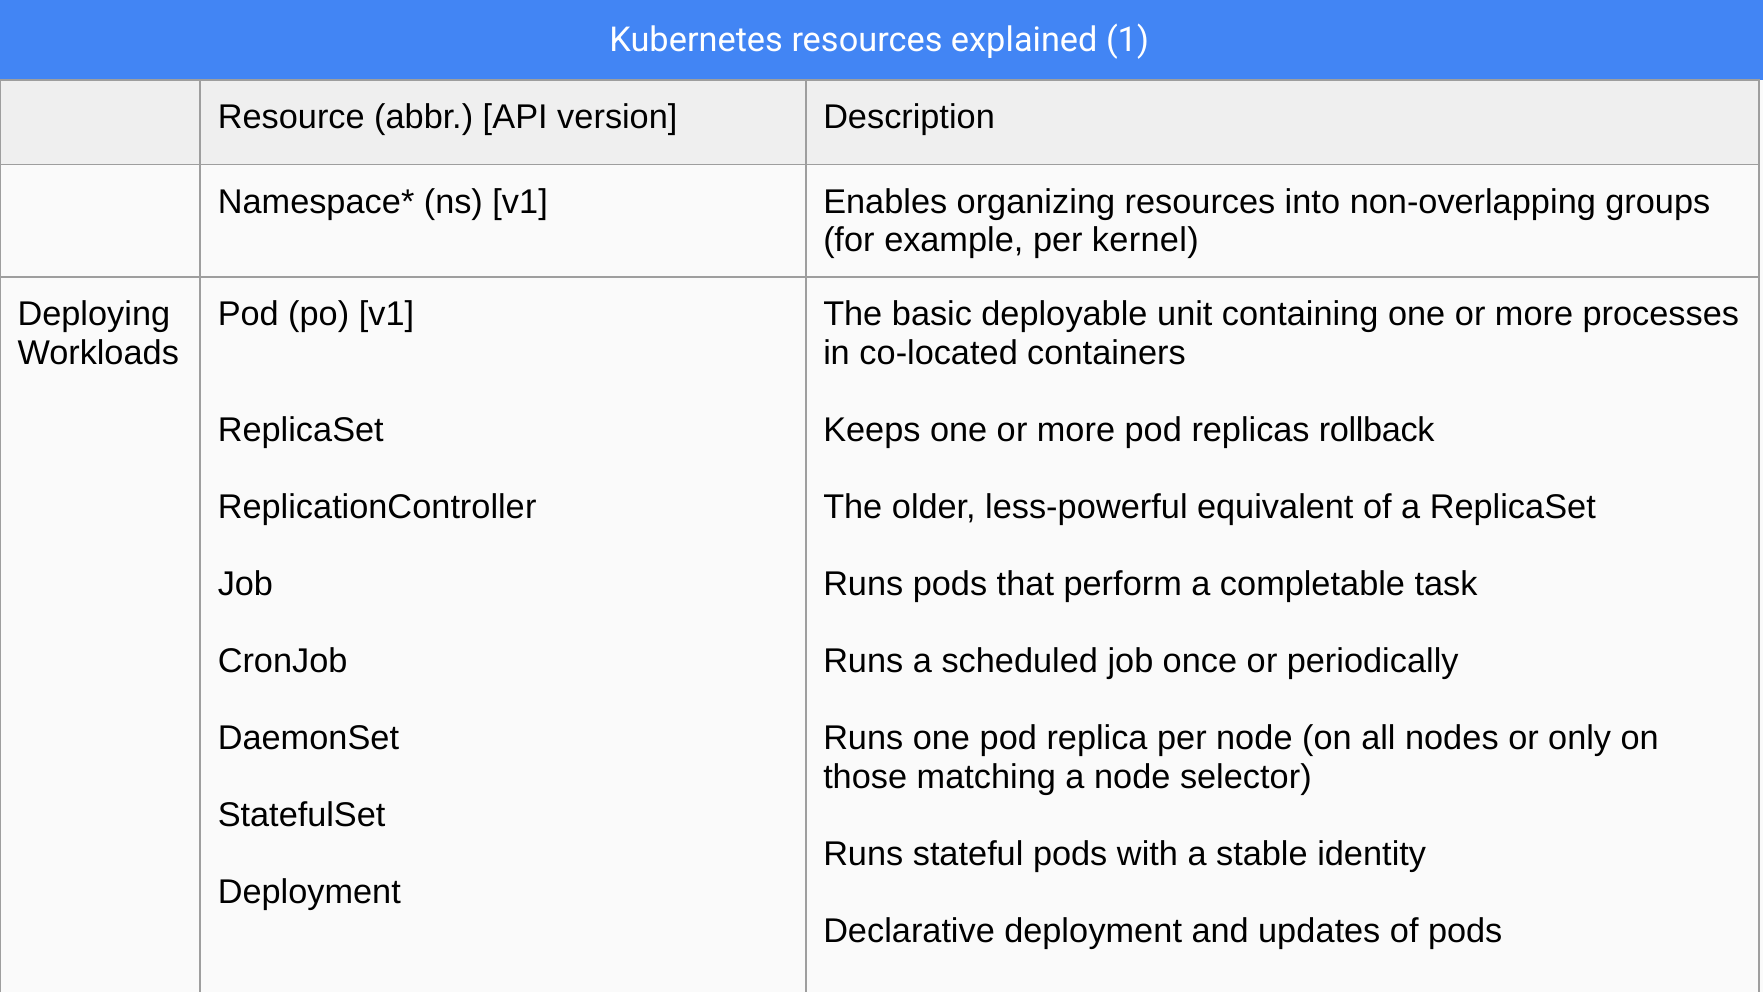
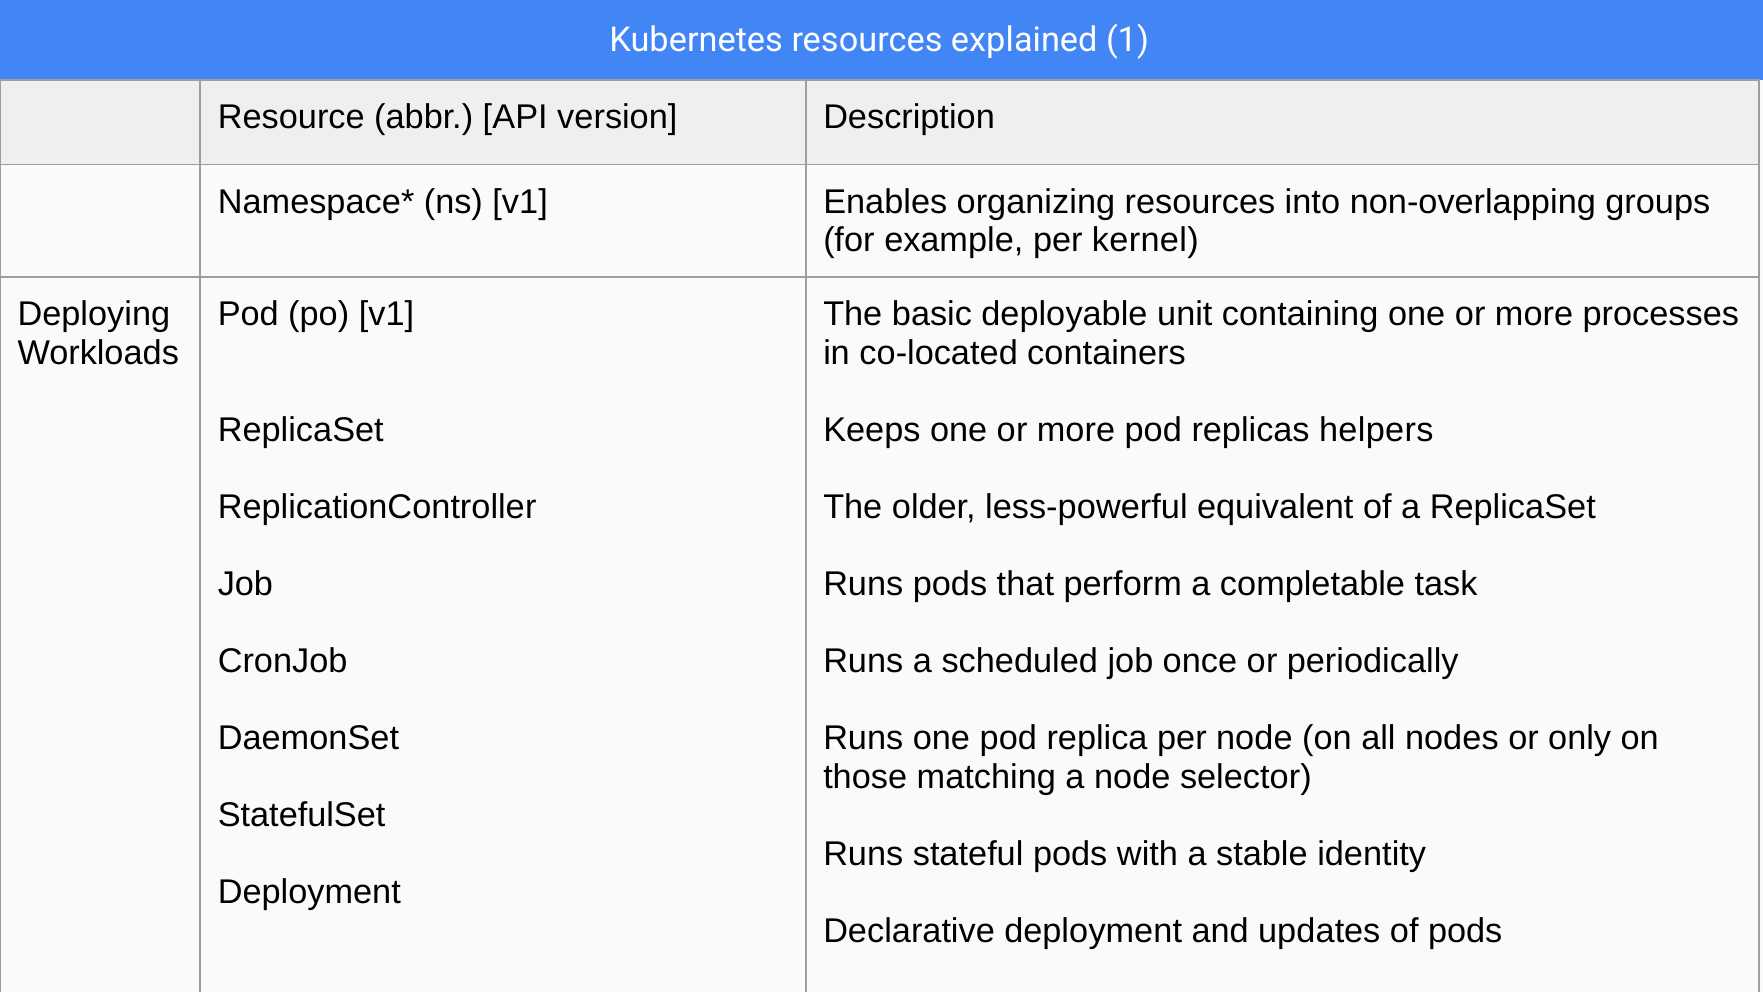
rollback: rollback -> helpers
